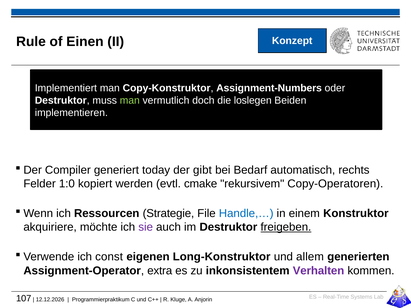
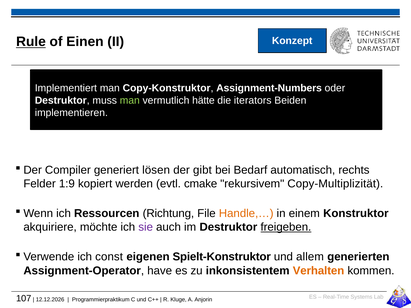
Rule underline: none -> present
doch: doch -> hätte
loslegen: loslegen -> iterators
today: today -> lösen
1:0: 1:0 -> 1:9
Copy-Operatoren: Copy-Operatoren -> Copy-Multiplizität
Strategie: Strategie -> Richtung
Handle,… colour: blue -> orange
Long-Konstruktor: Long-Konstruktor -> Spielt-Konstruktor
extra: extra -> have
Verhalten colour: purple -> orange
